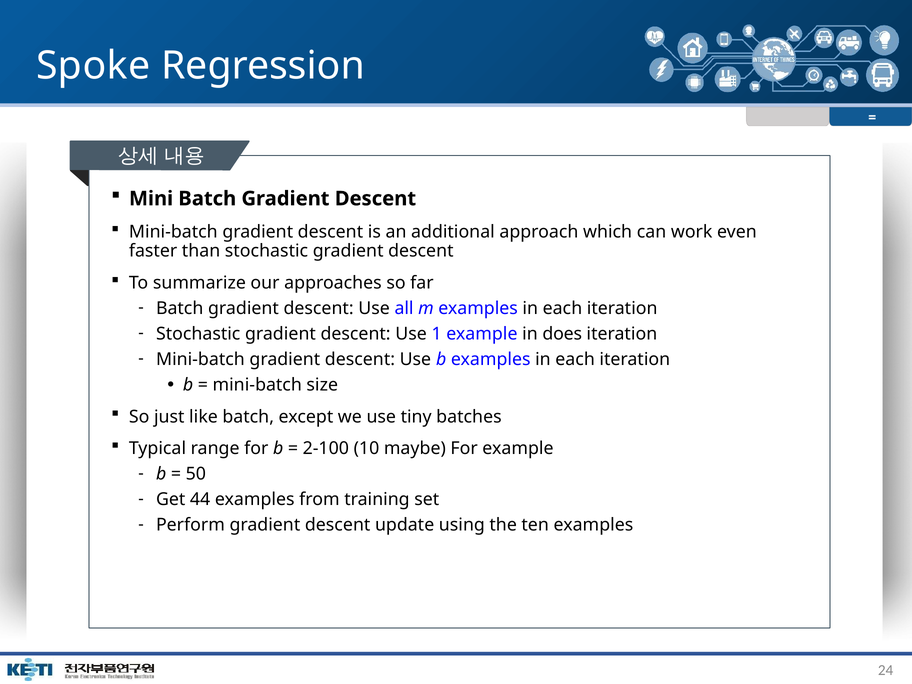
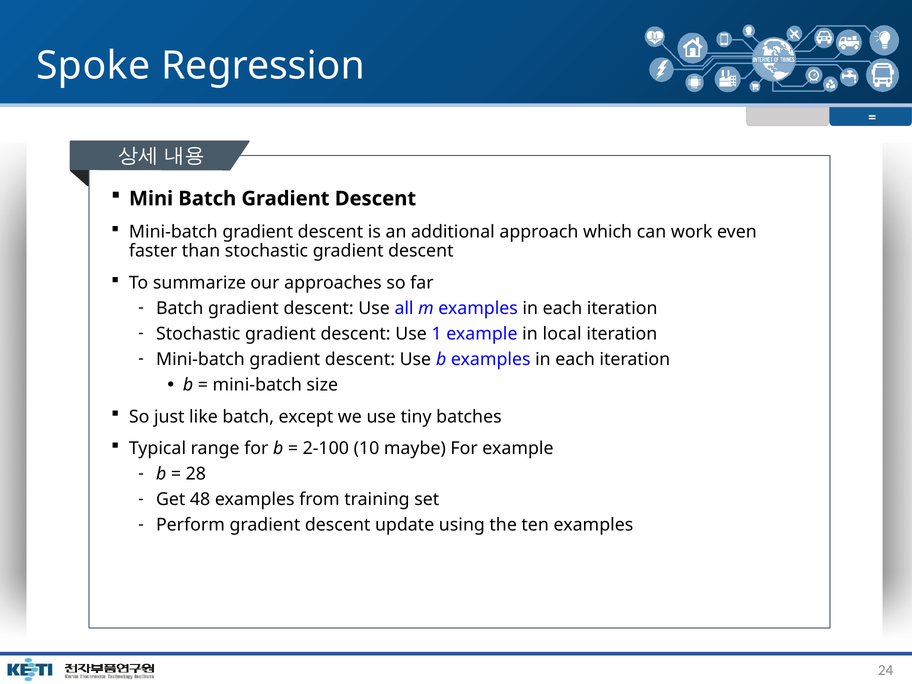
does: does -> local
50: 50 -> 28
44: 44 -> 48
